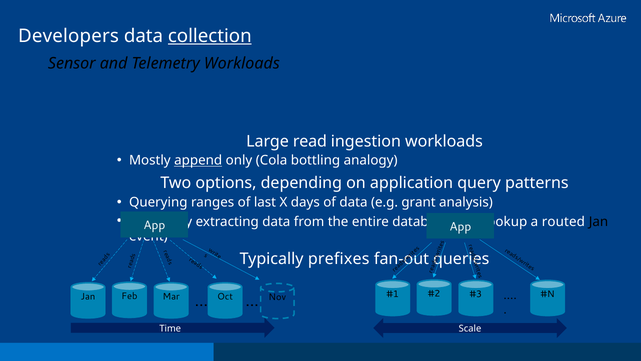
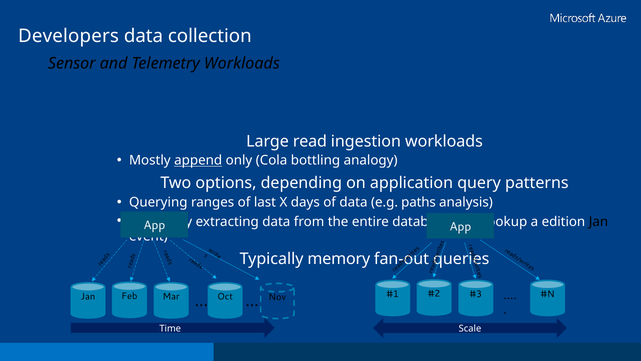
collection underline: present -> none
grant: grant -> paths
routed: routed -> edition
prefixes: prefixes -> memory
